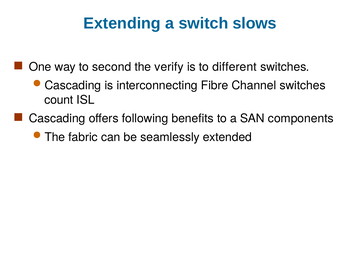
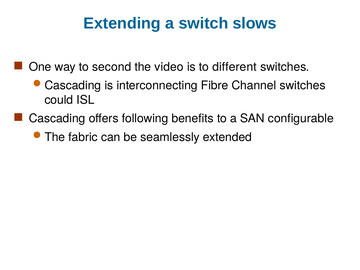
verify: verify -> video
count: count -> could
components: components -> configurable
